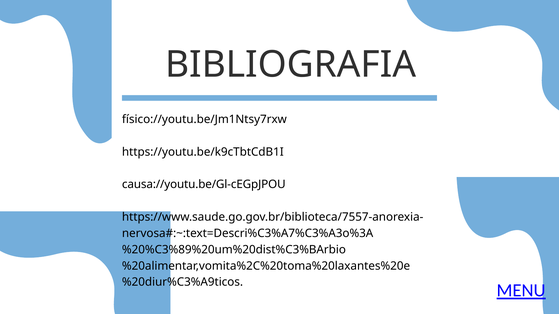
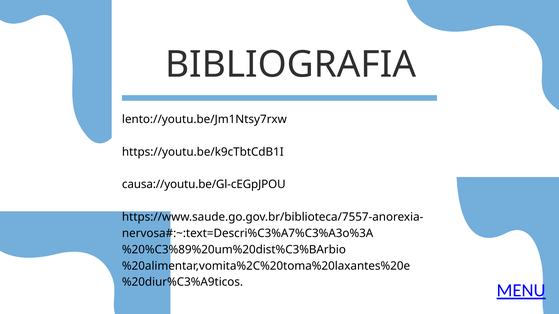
físico://youtu.be/Jm1Ntsy7rxw: físico://youtu.be/Jm1Ntsy7rxw -> lento://youtu.be/Jm1Ntsy7rxw
